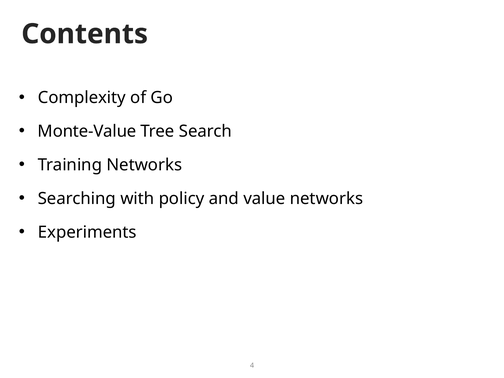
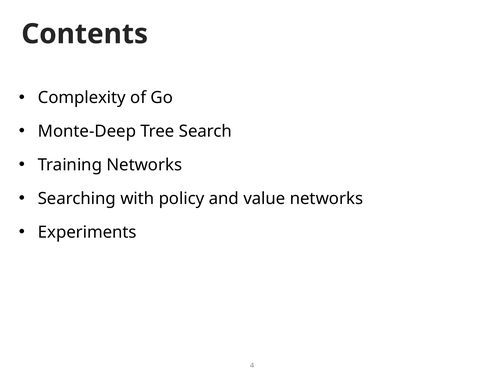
Monte-Value: Monte-Value -> Monte-Deep
